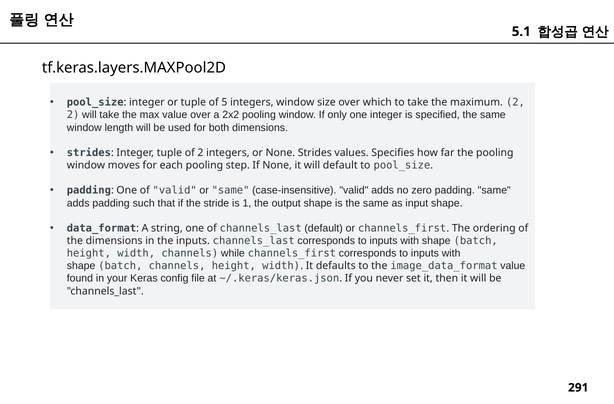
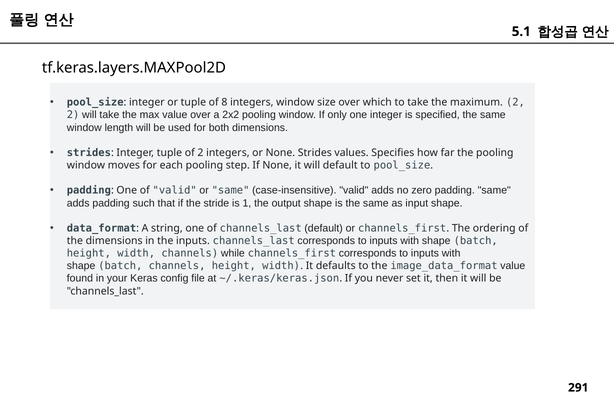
5: 5 -> 8
